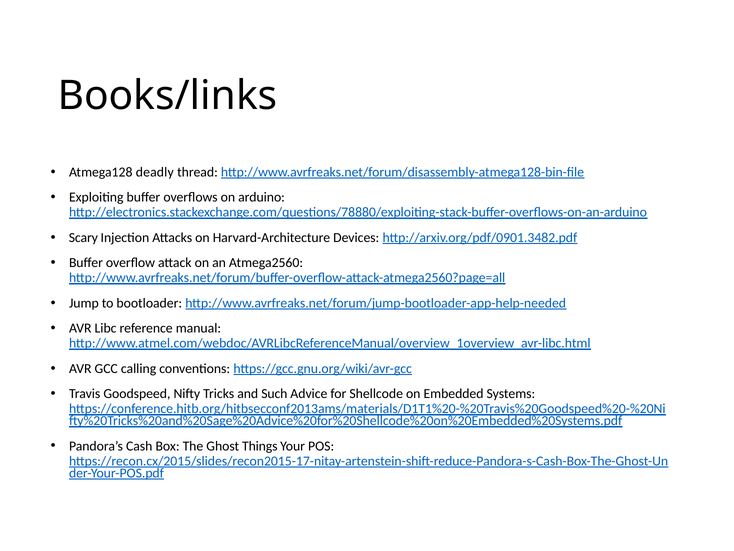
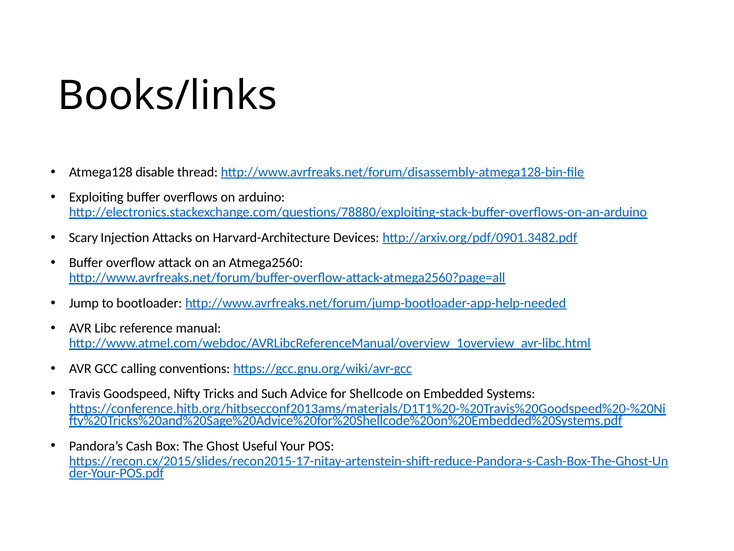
deadly: deadly -> disable
Things: Things -> Useful
